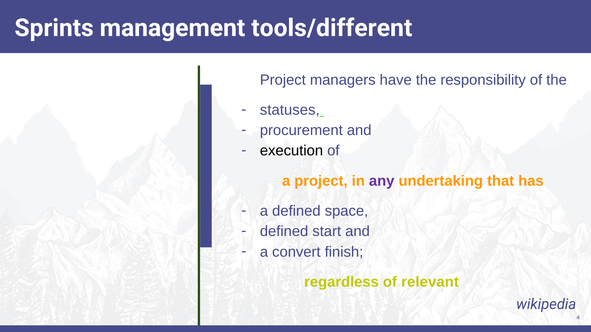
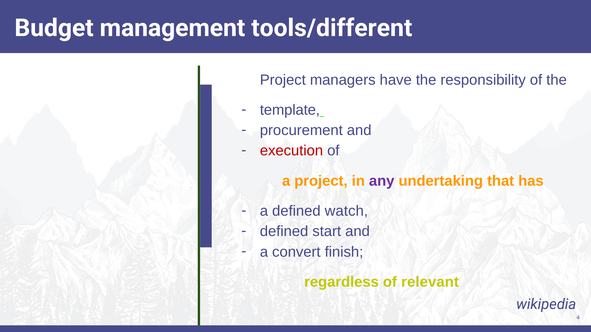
Sprints: Sprints -> Budget
statuses: statuses -> template
execution colour: black -> red
space: space -> watch
